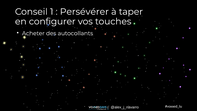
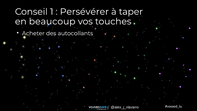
configurer: configurer -> beaucoup
